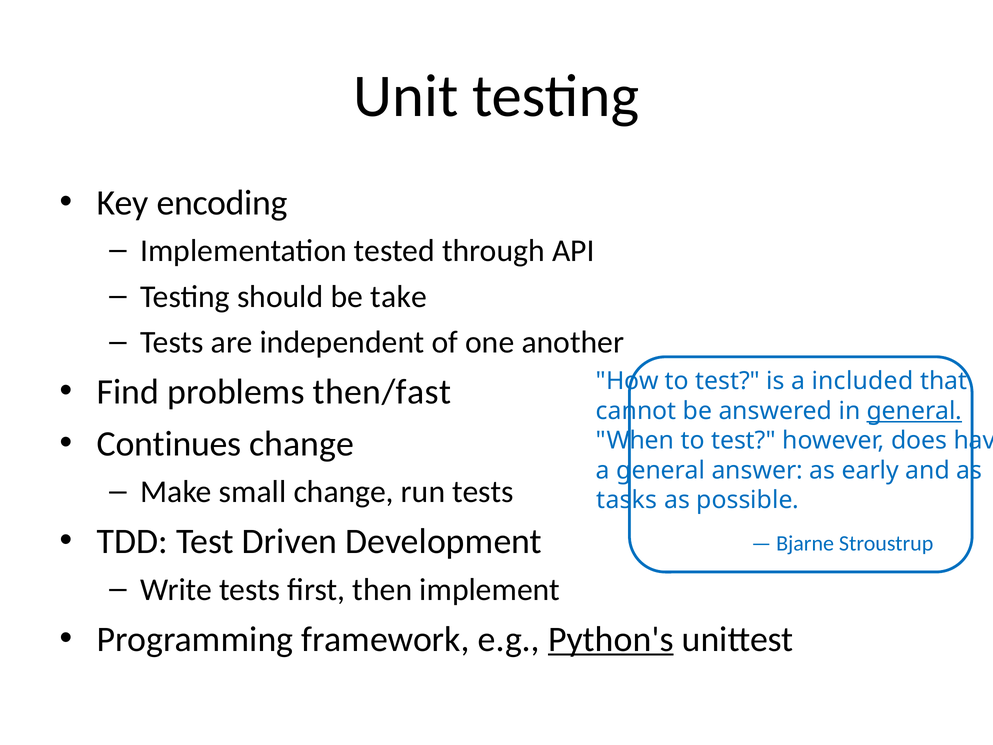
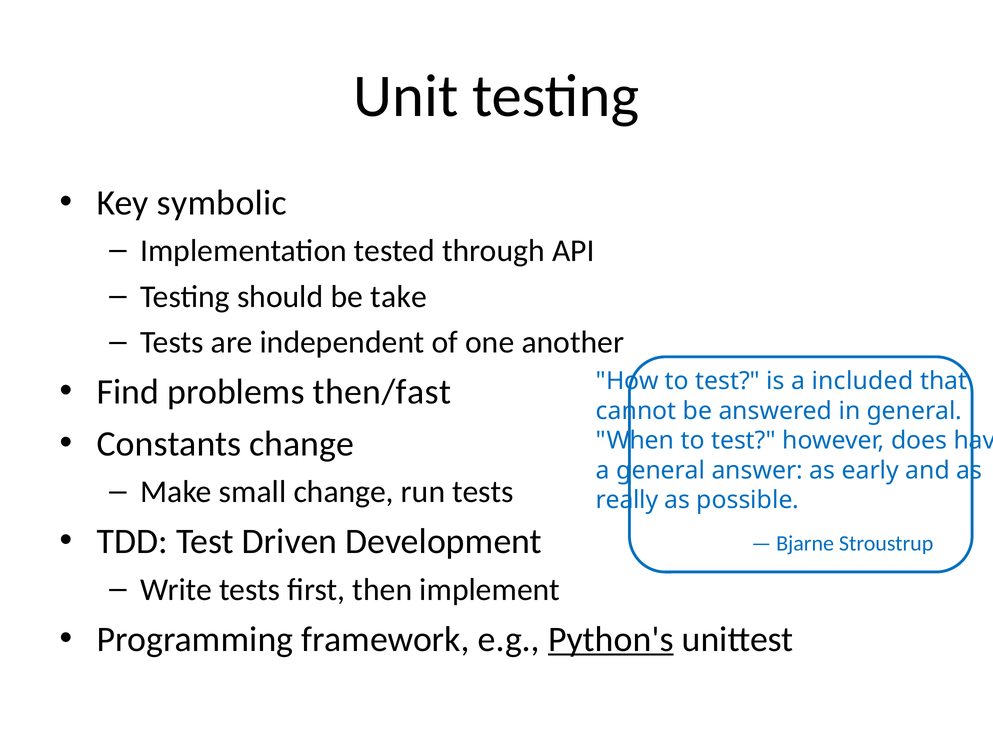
encoding: encoding -> symbolic
general at (914, 411) underline: present -> none
Continues: Continues -> Constants
tasks: tasks -> really
